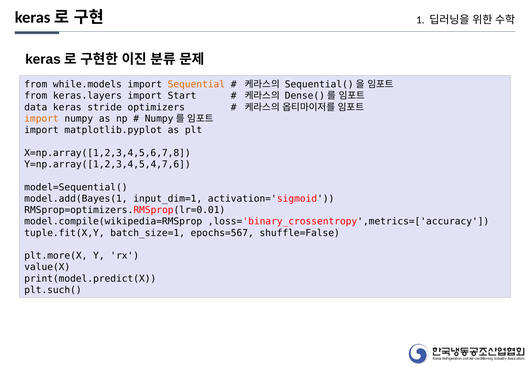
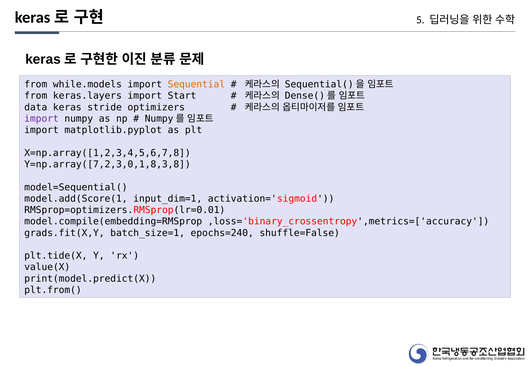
1: 1 -> 5
import at (42, 119) colour: orange -> purple
Y=np.array([1,2,3,4,5,4,7,6: Y=np.array([1,2,3,4,5,4,7,6 -> Y=np.array([7,2,3,0,1,8,3,8
model.add(Bayes(1: model.add(Bayes(1 -> model.add(Score(1
model.compile(wikipedia=RMSprop: model.compile(wikipedia=RMSprop -> model.compile(embedding=RMSprop
tuple.fit(X,Y: tuple.fit(X,Y -> grads.fit(X,Y
epochs=567: epochs=567 -> epochs=240
plt.more(X: plt.more(X -> plt.tide(X
plt.such(: plt.such( -> plt.from(
